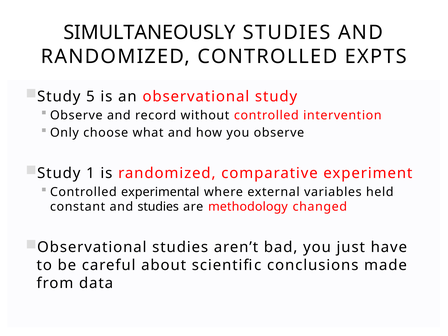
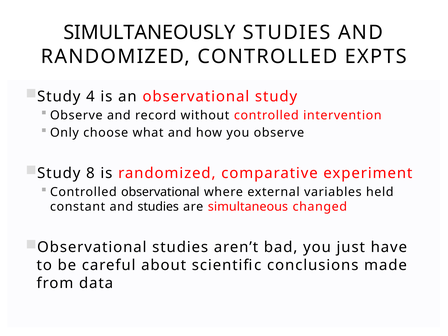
5: 5 -> 4
1: 1 -> 8
Controlled experimental: experimental -> observational
methodology: methodology -> simultaneous
